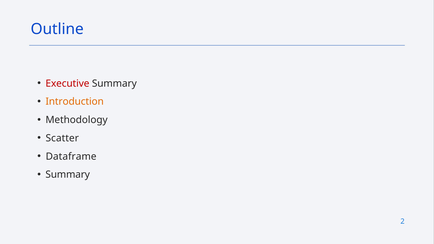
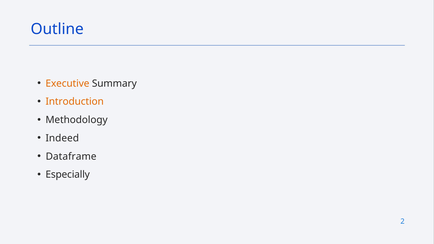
Executive colour: red -> orange
Scatter: Scatter -> Indeed
Summary at (68, 175): Summary -> Especially
